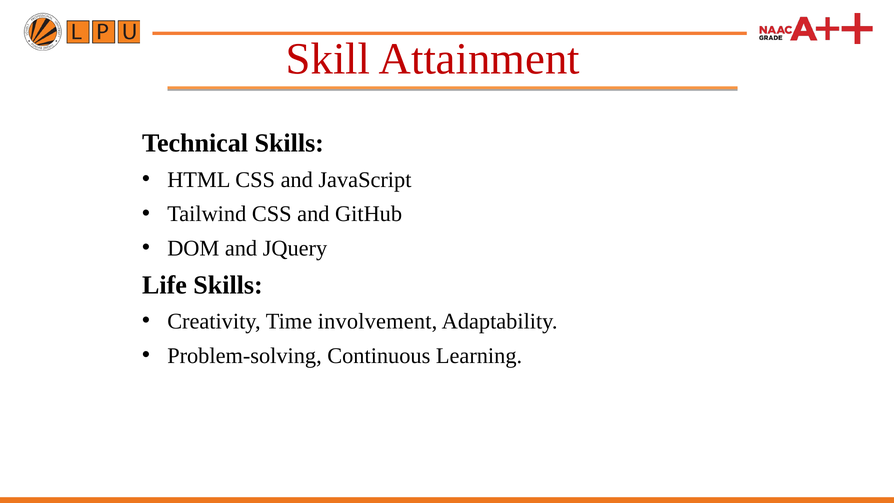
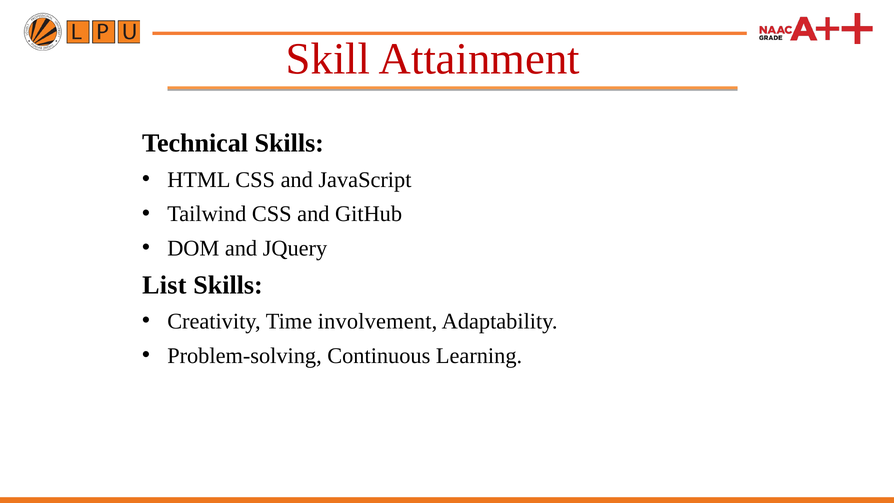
Life: Life -> List
